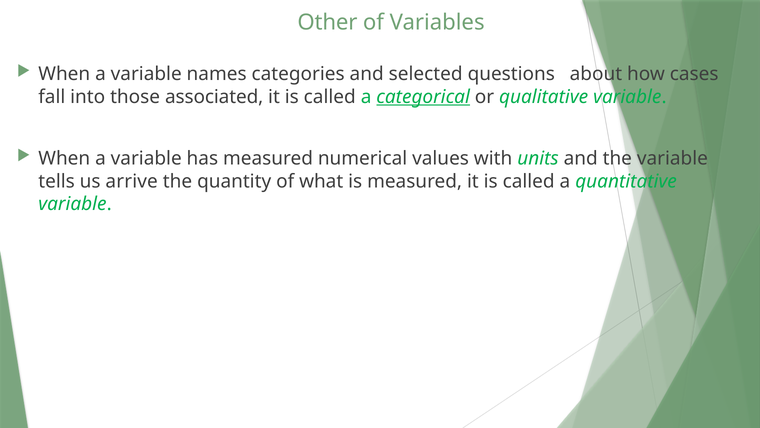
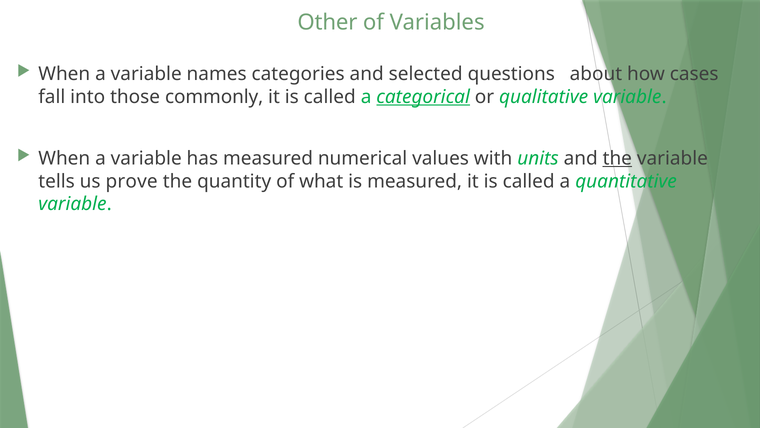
associated: associated -> commonly
the at (617, 158) underline: none -> present
arrive: arrive -> prove
